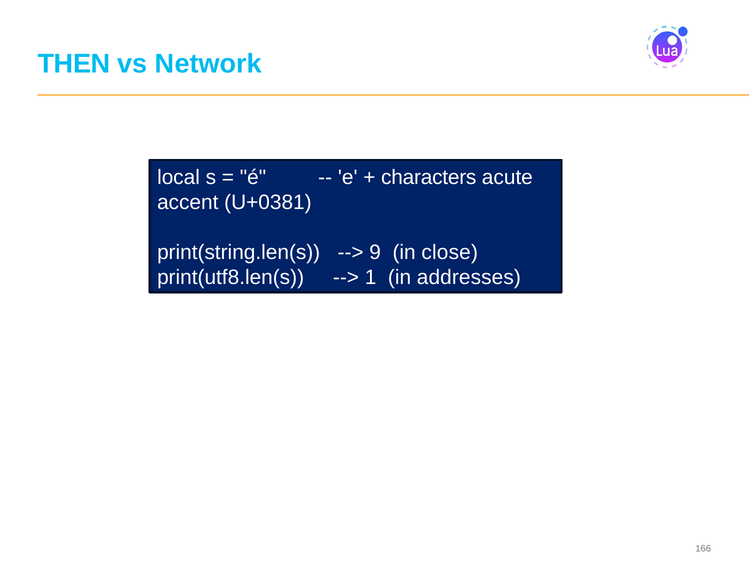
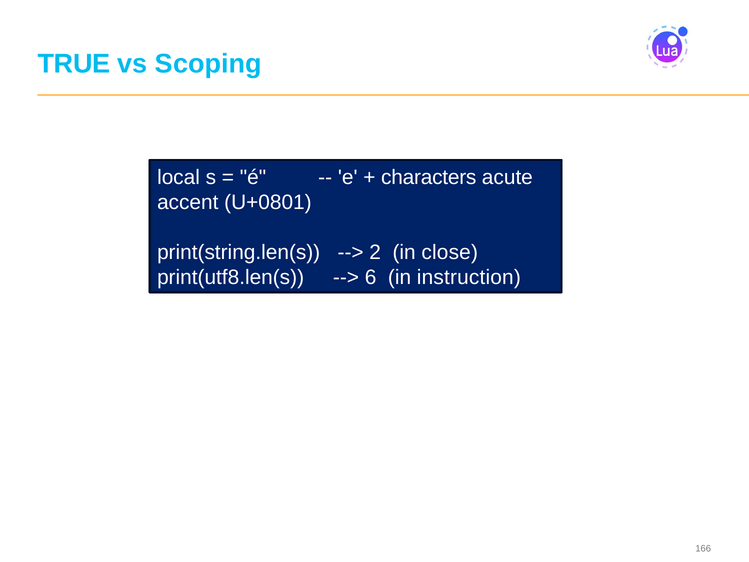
THEN: THEN -> TRUE
Network: Network -> Scoping
U+0381: U+0381 -> U+0801
9: 9 -> 2
1: 1 -> 6
addresses: addresses -> instruction
